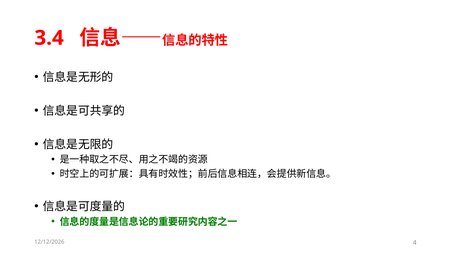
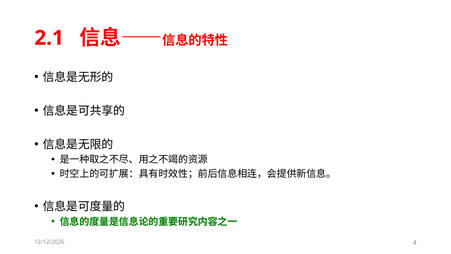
3.4: 3.4 -> 2.1
